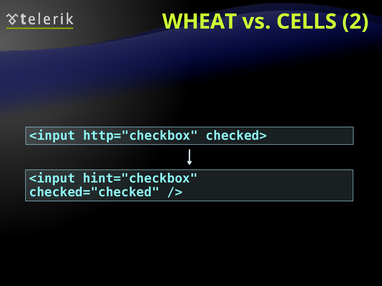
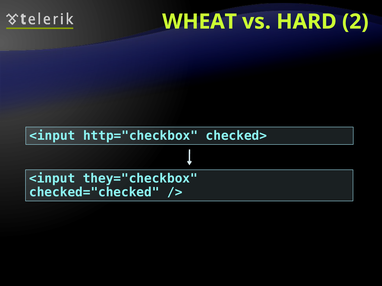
CELLS: CELLS -> HARD
hint="checkbox: hint="checkbox -> they="checkbox
